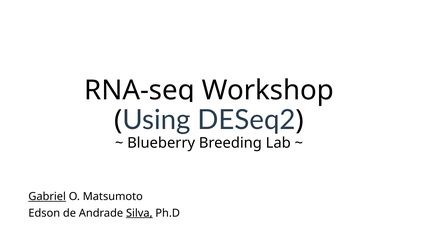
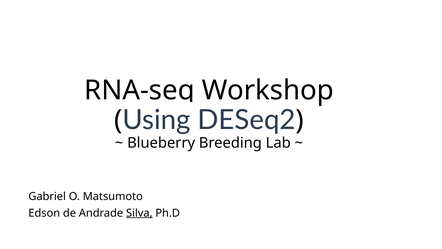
Gabriel underline: present -> none
